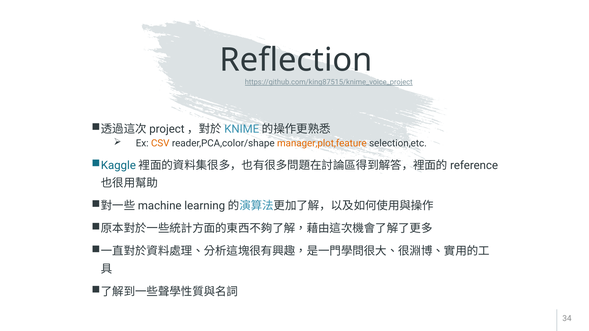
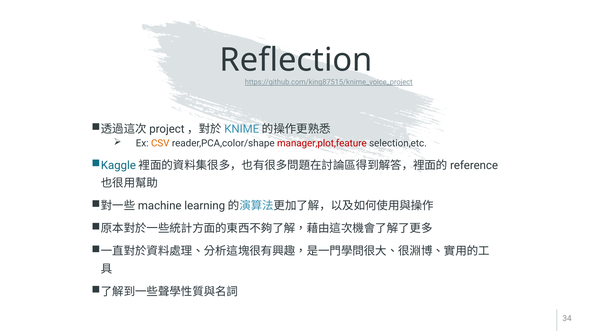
manager,plot,feature colour: orange -> red
